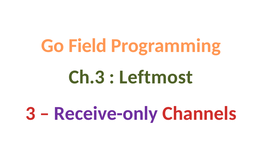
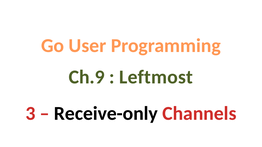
Field: Field -> User
Ch.3: Ch.3 -> Ch.9
Receive-only colour: purple -> black
